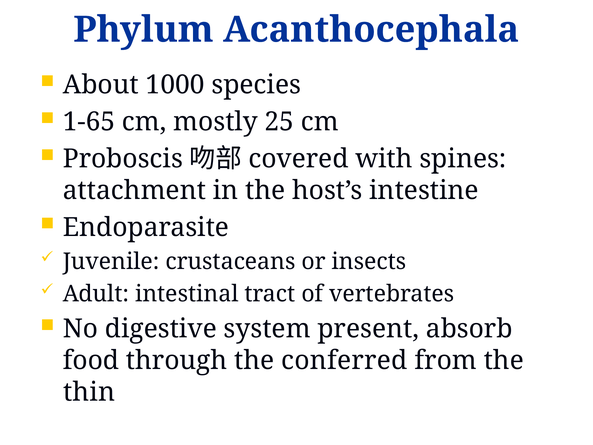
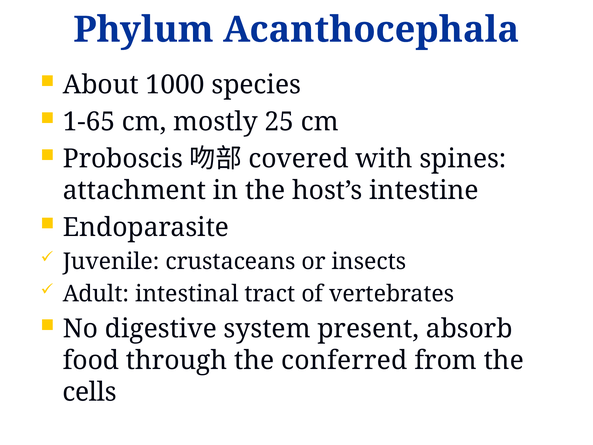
thin: thin -> cells
